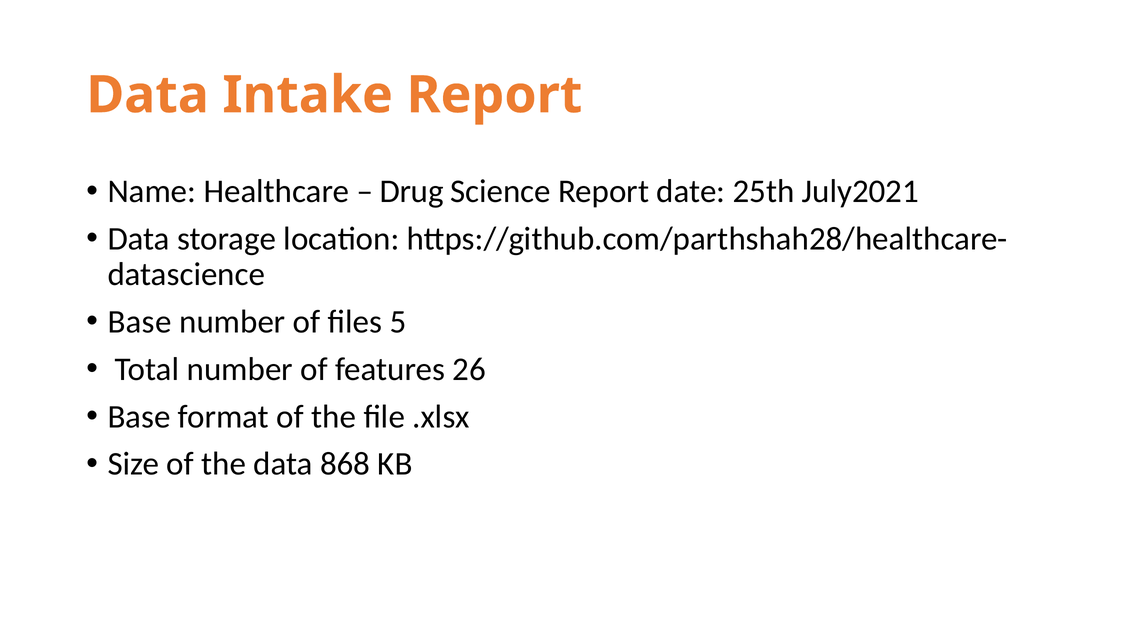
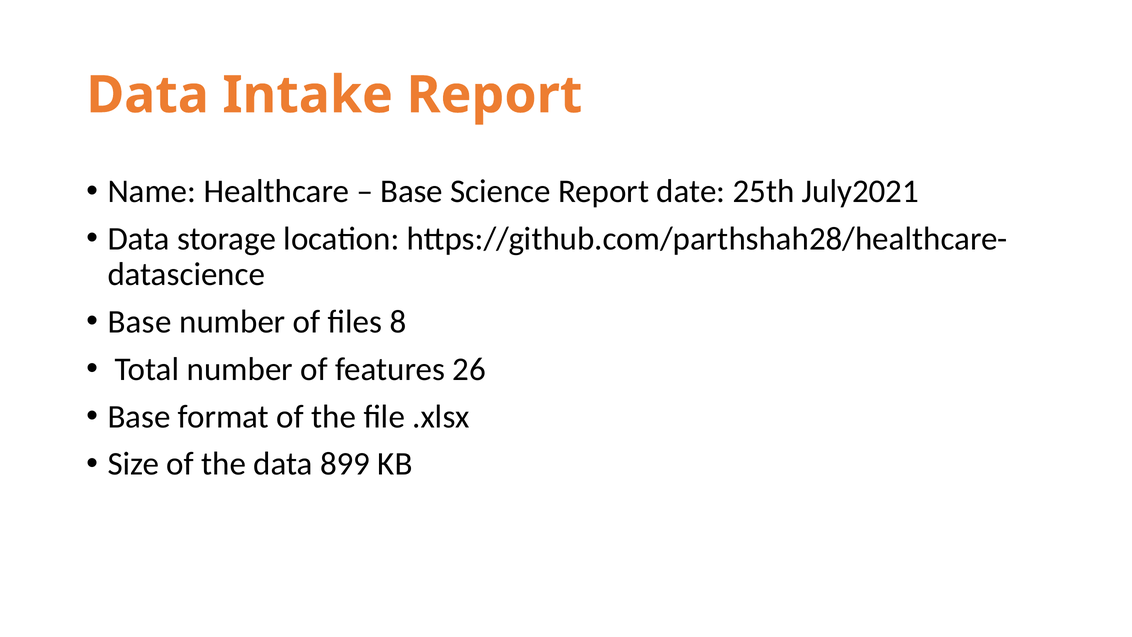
Drug at (412, 191): Drug -> Base
5: 5 -> 8
868: 868 -> 899
